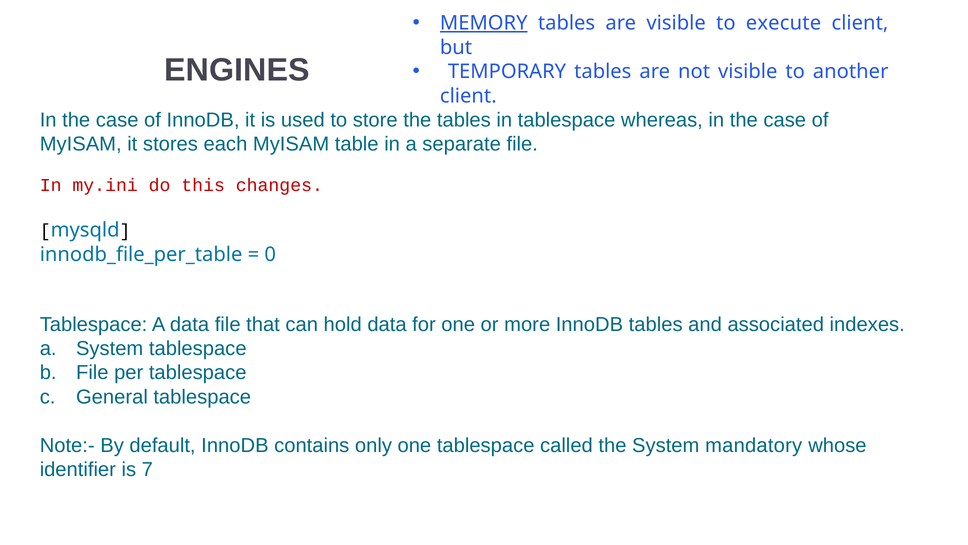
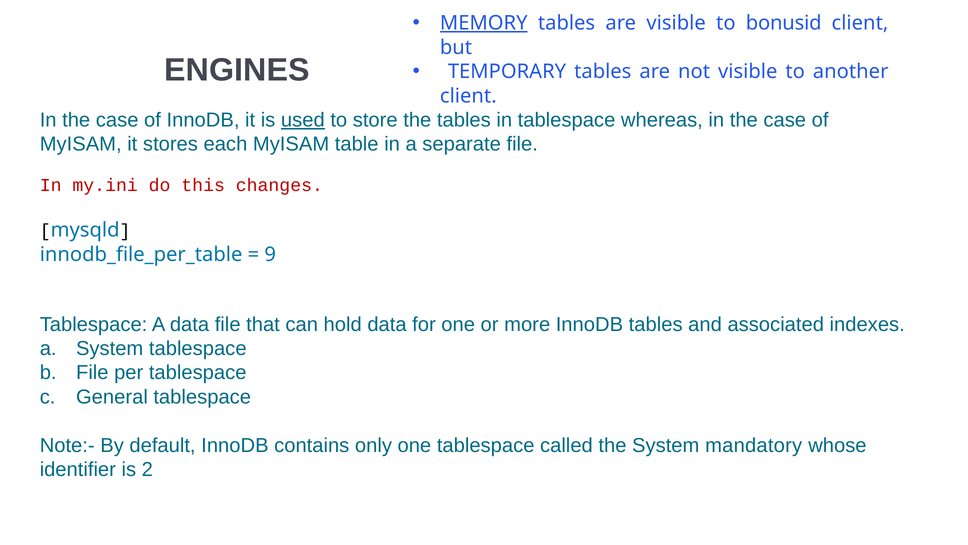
execute: execute -> bonusid
used underline: none -> present
0: 0 -> 9
7: 7 -> 2
